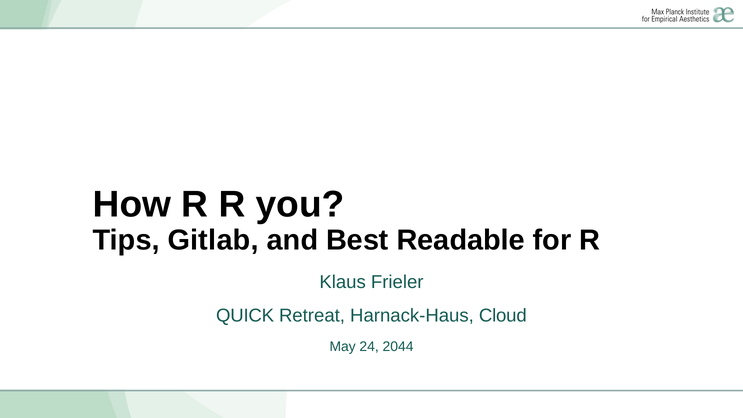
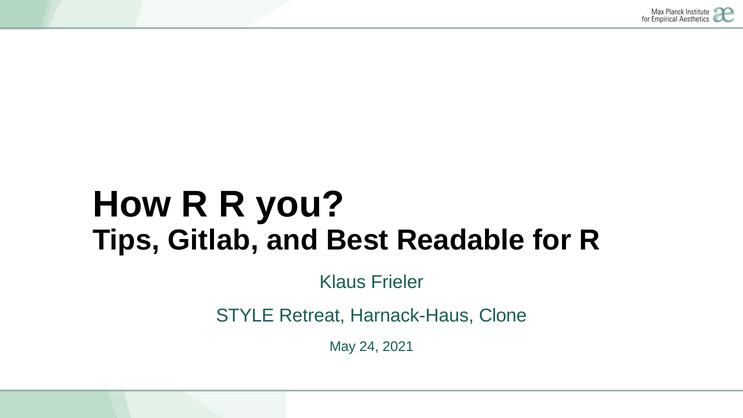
QUICK: QUICK -> STYLE
Cloud: Cloud -> Clone
2044: 2044 -> 2021
